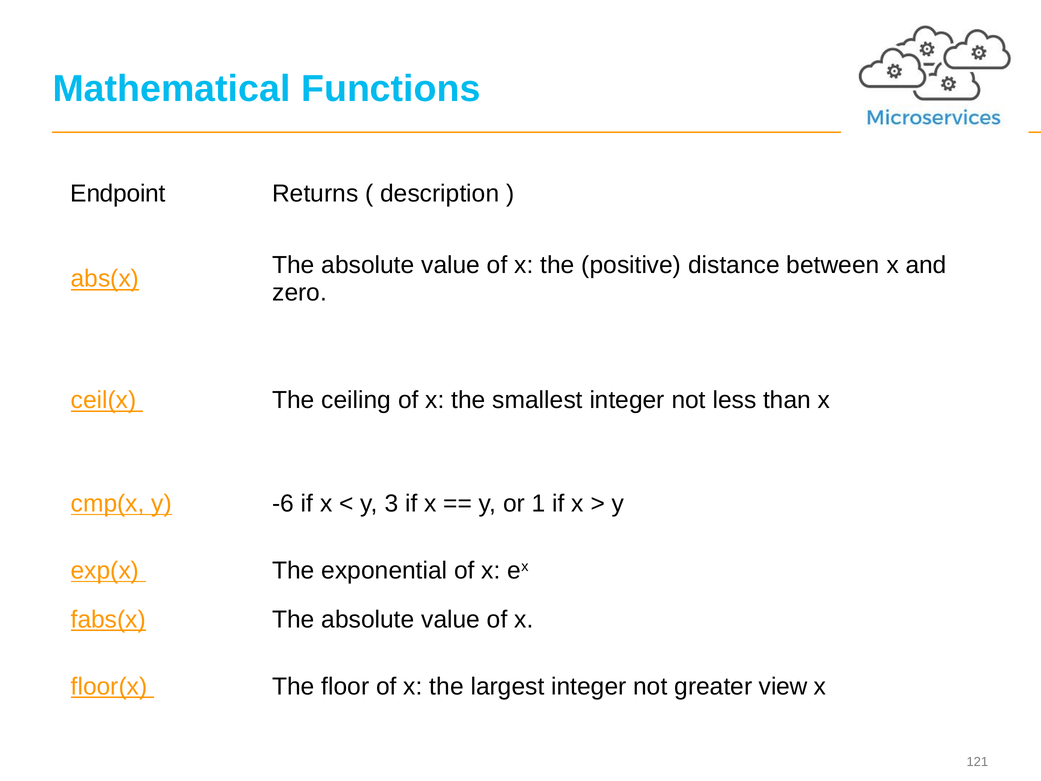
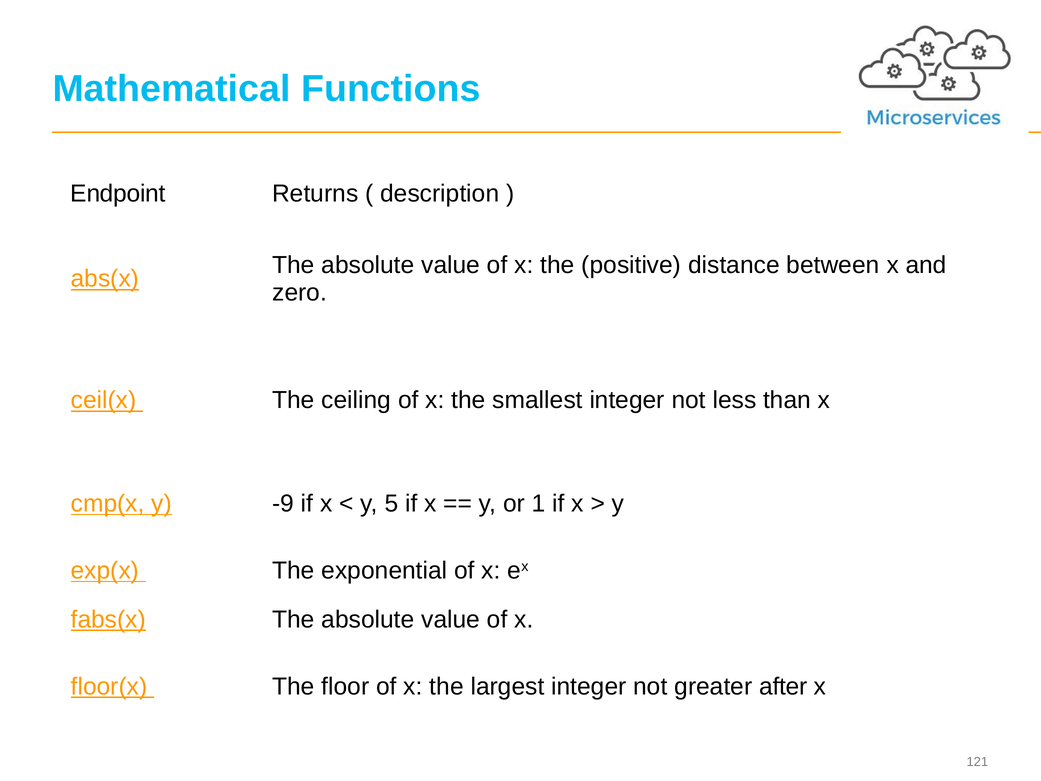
-6: -6 -> -9
3: 3 -> 5
view: view -> after
